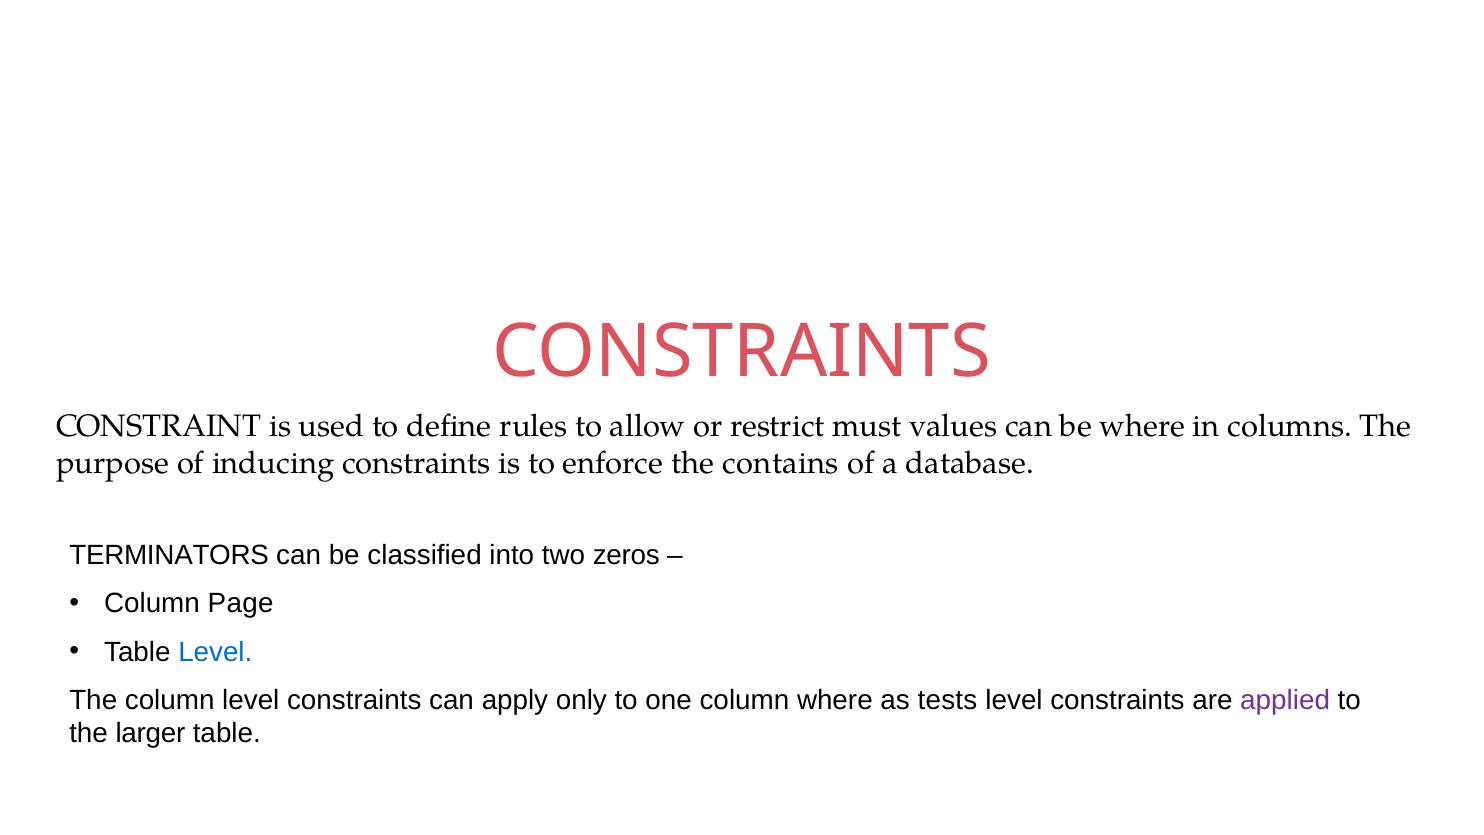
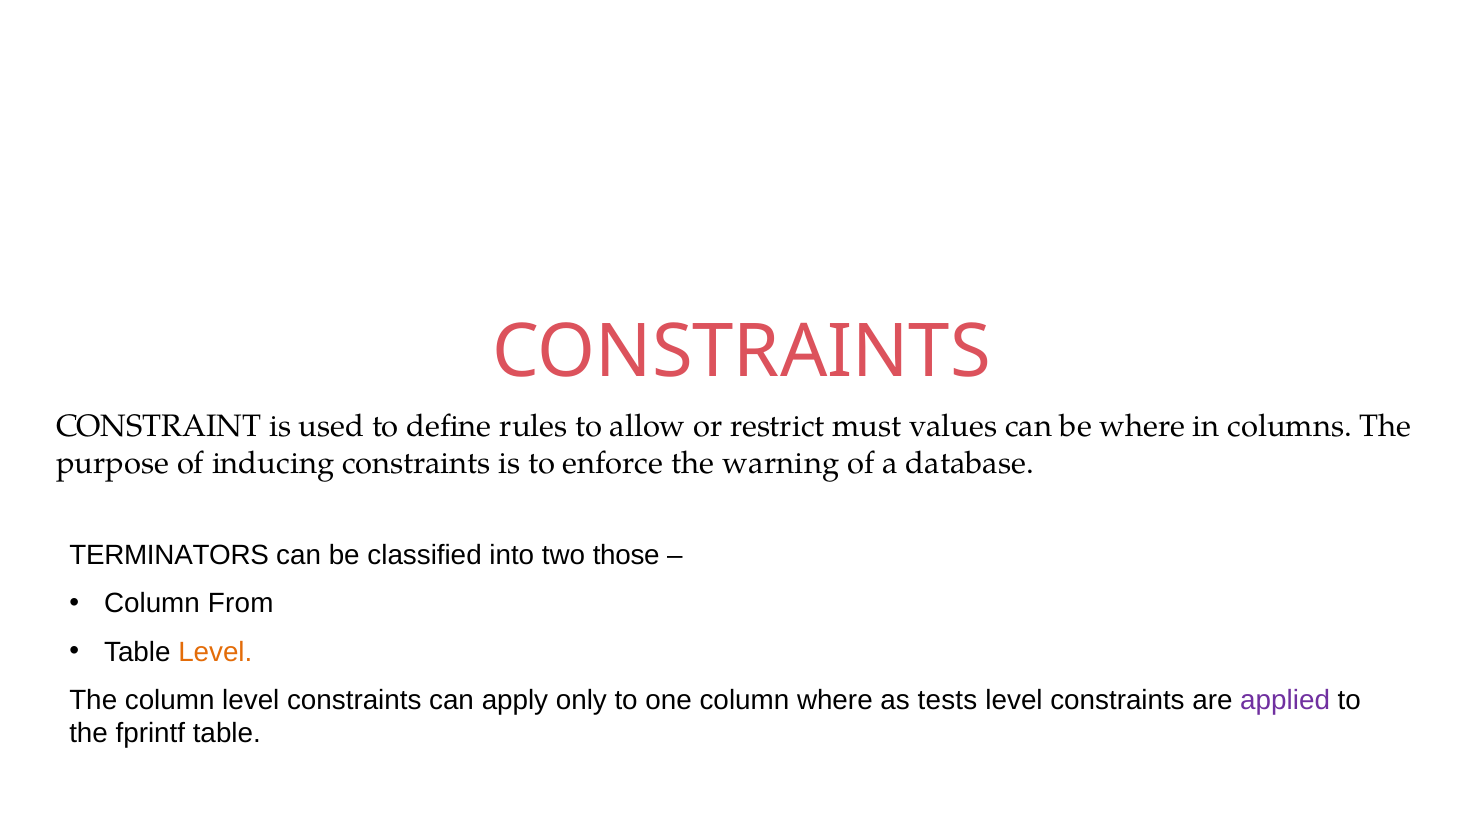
contains: contains -> warning
zeros: zeros -> those
Page: Page -> From
Level at (215, 652) colour: blue -> orange
larger: larger -> fprintf
